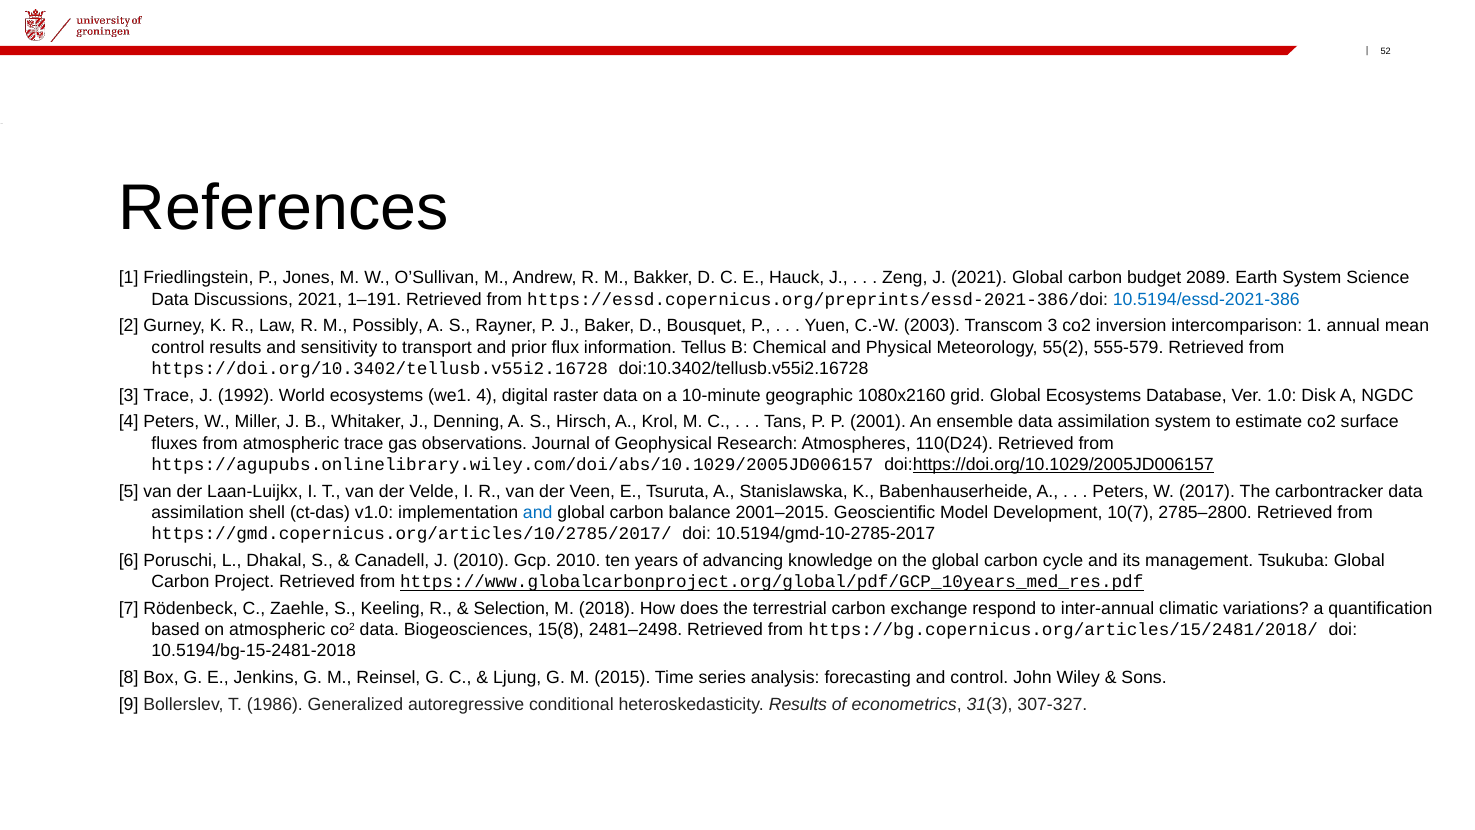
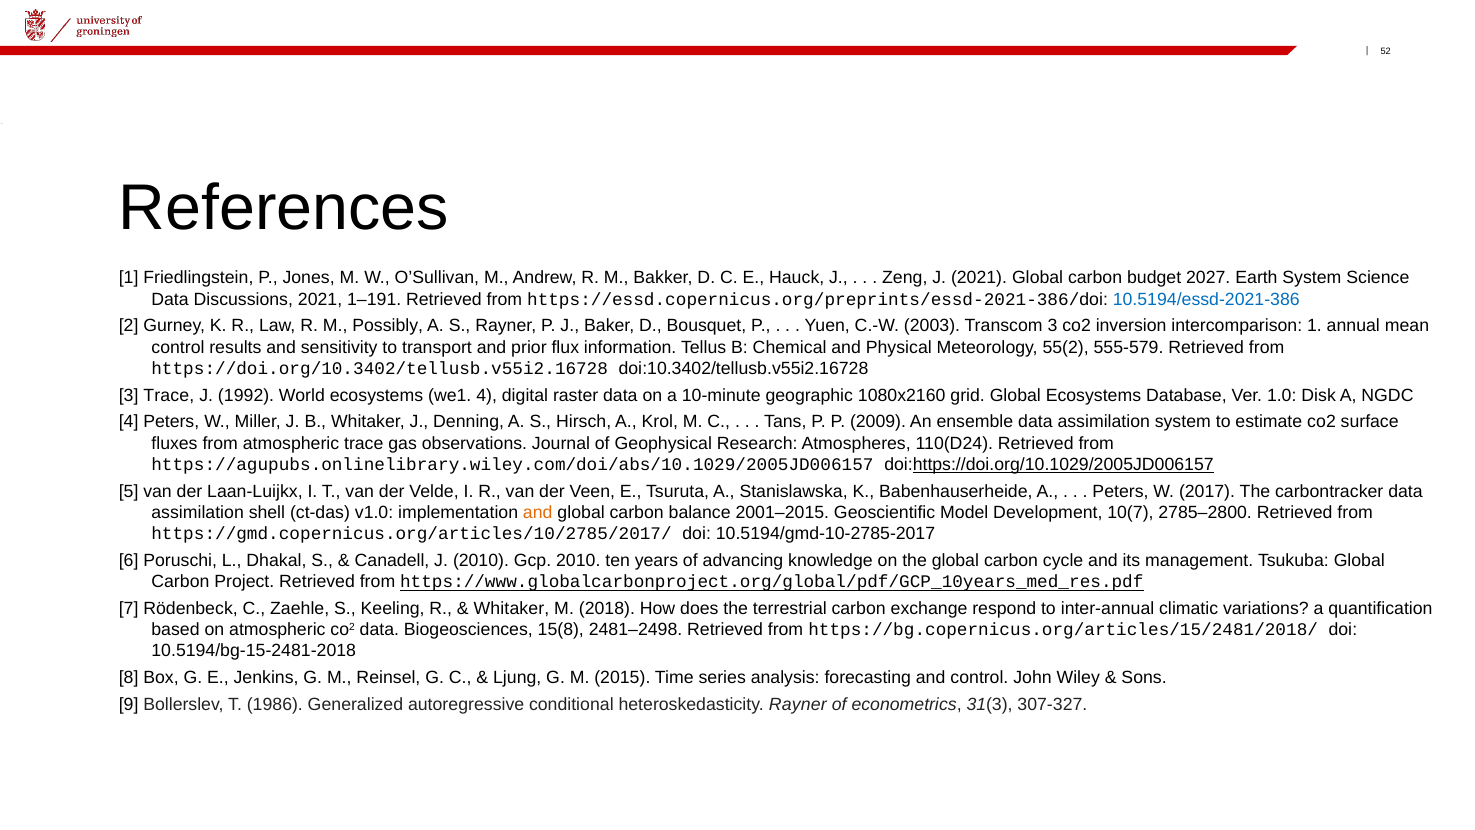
2089: 2089 -> 2027
2001: 2001 -> 2009
and at (538, 512) colour: blue -> orange
Selection at (512, 608): Selection -> Whitaker
heteroskedasticity Results: Results -> Rayner
